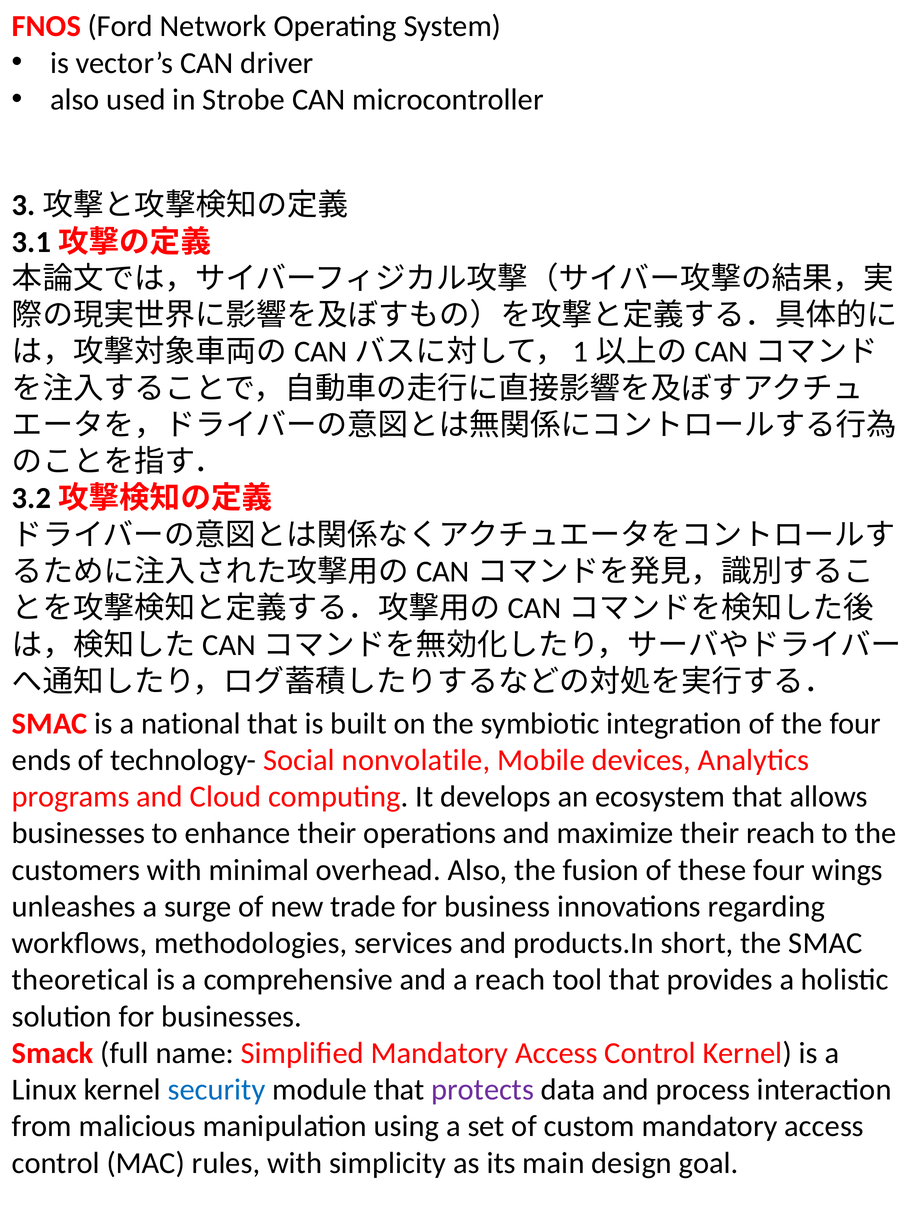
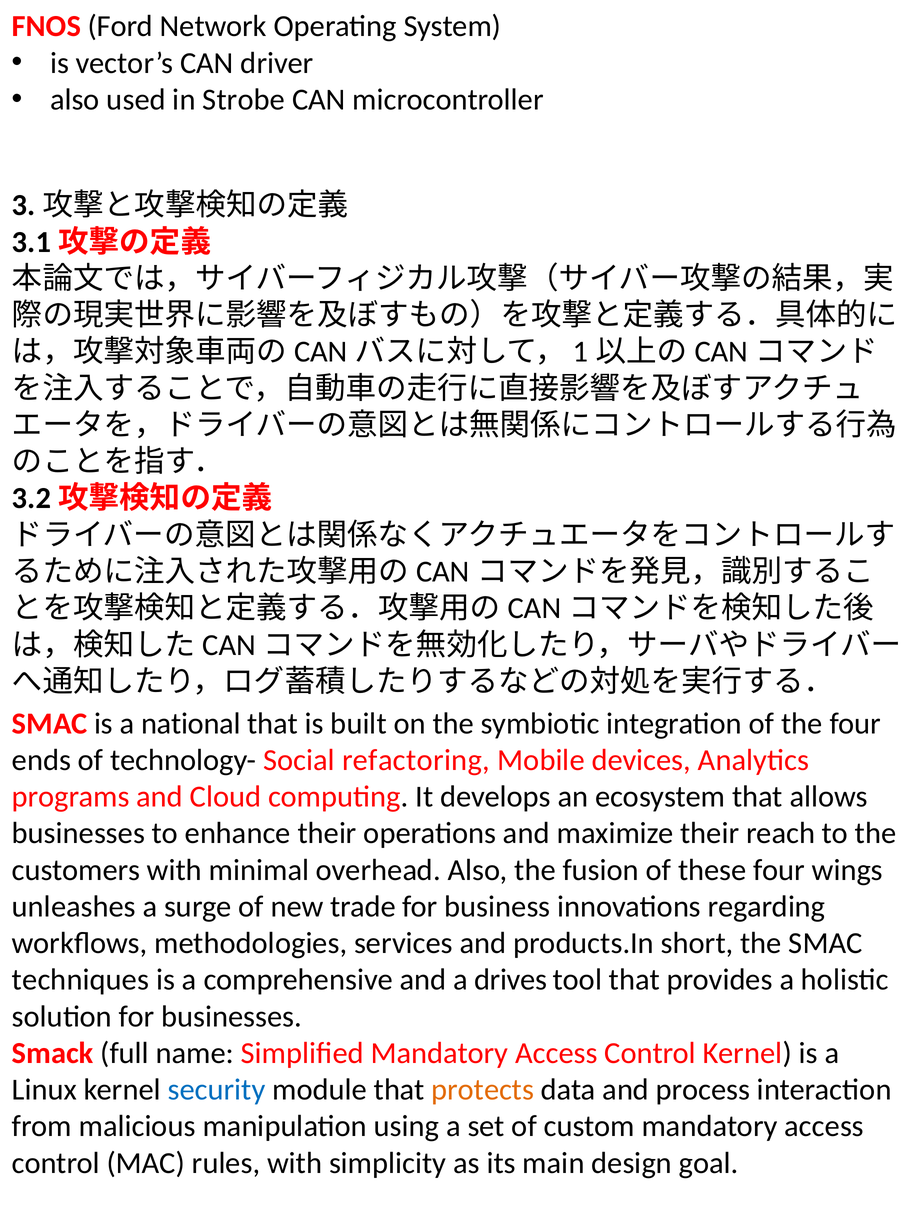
nonvolatile: nonvolatile -> refactoring
theoretical: theoretical -> techniques
a reach: reach -> drives
protects colour: purple -> orange
